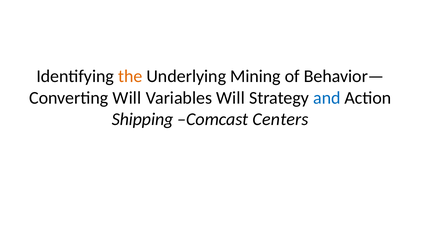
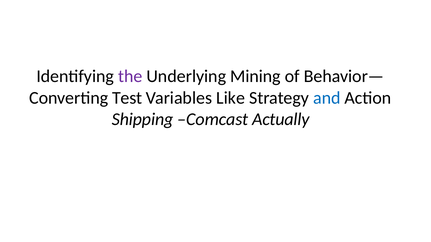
the colour: orange -> purple
Will at (127, 98): Will -> Test
Variables Will: Will -> Like
Centers: Centers -> Actually
